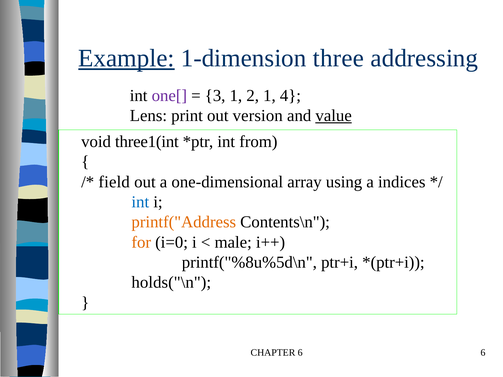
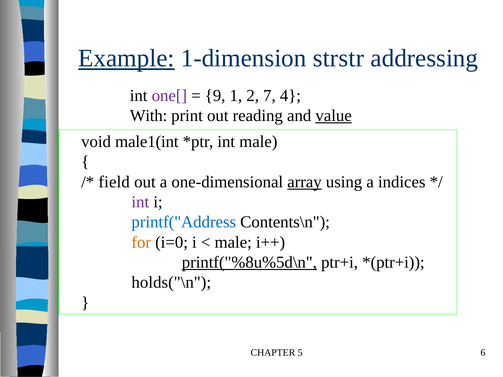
three: three -> strstr
3: 3 -> 9
2 1: 1 -> 7
Lens: Lens -> With
version: version -> reading
three1(int: three1(int -> male1(int
int from: from -> male
array underline: none -> present
int at (140, 202) colour: blue -> purple
printf("Address colour: orange -> blue
printf("%8u%5d\n underline: none -> present
CHAPTER 6: 6 -> 5
